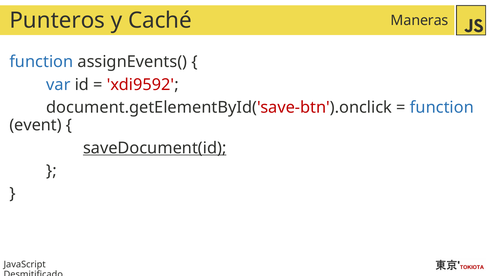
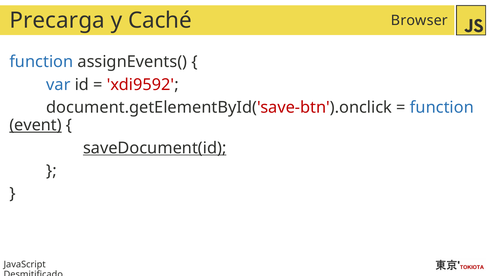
Punteros: Punteros -> Precarga
Maneras: Maneras -> Browser
event underline: none -> present
